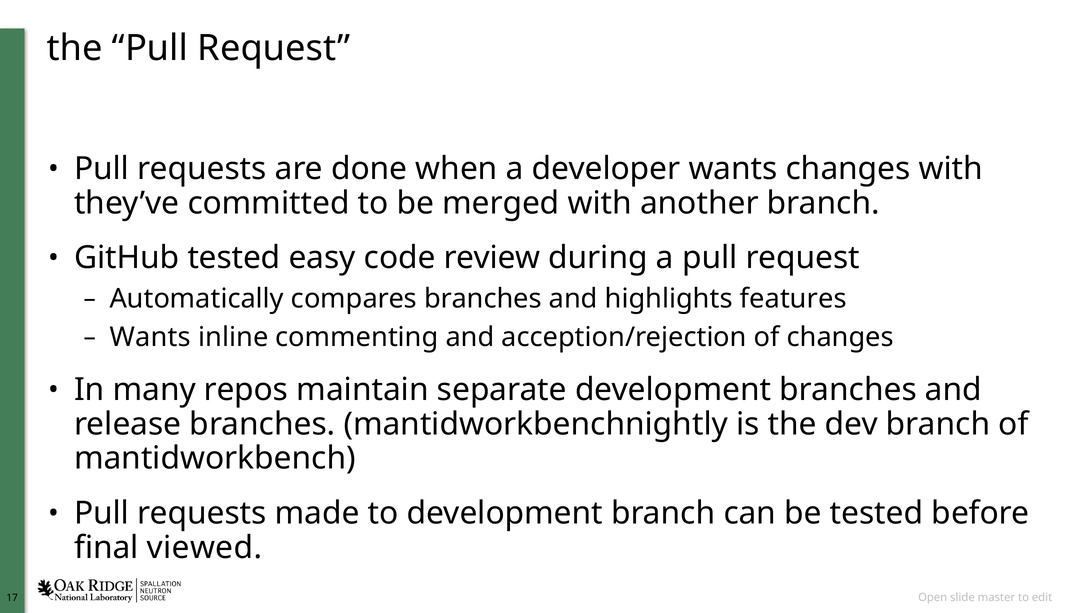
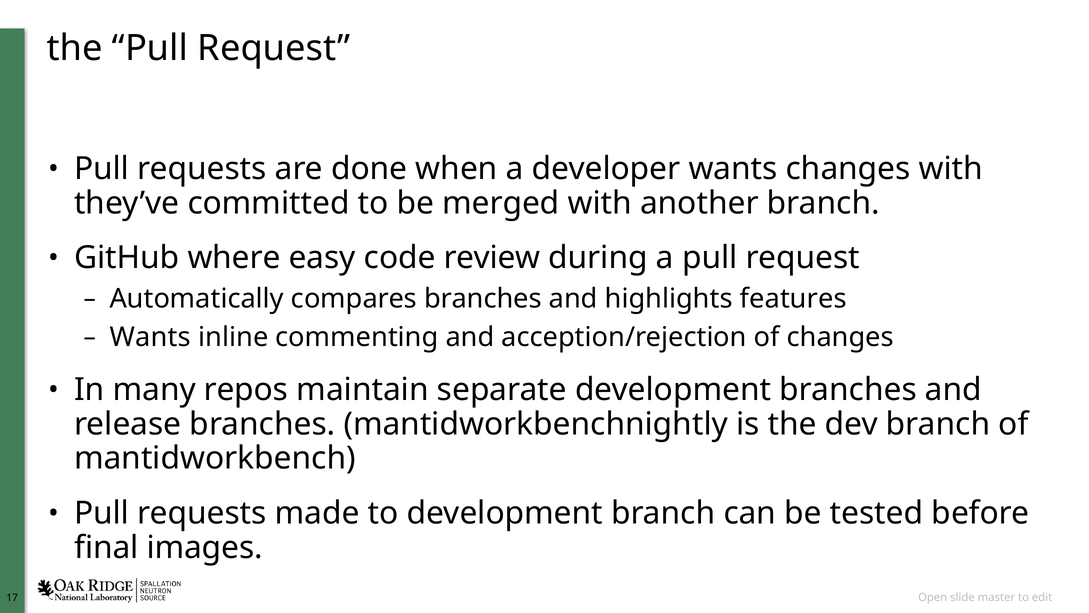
GitHub tested: tested -> where
viewed: viewed -> images
